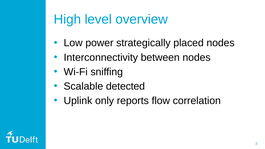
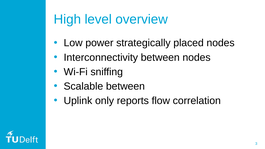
Scalable detected: detected -> between
